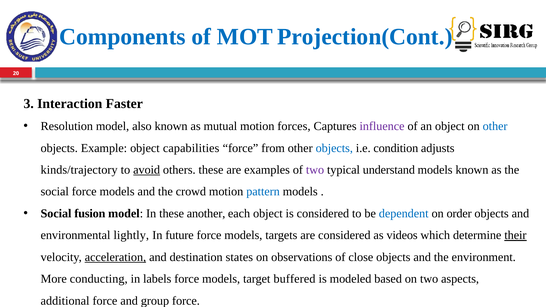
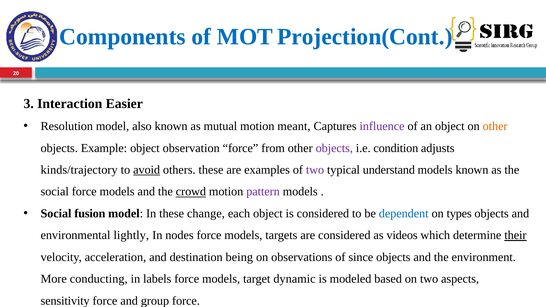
Faster: Faster -> Easier
forces: forces -> meant
other at (495, 126) colour: blue -> orange
capabilities: capabilities -> observation
objects at (334, 148) colour: blue -> purple
crowd underline: none -> present
pattern colour: blue -> purple
another: another -> change
order: order -> types
future: future -> nodes
acceleration underline: present -> none
states: states -> being
close: close -> since
buffered: buffered -> dynamic
additional: additional -> sensitivity
